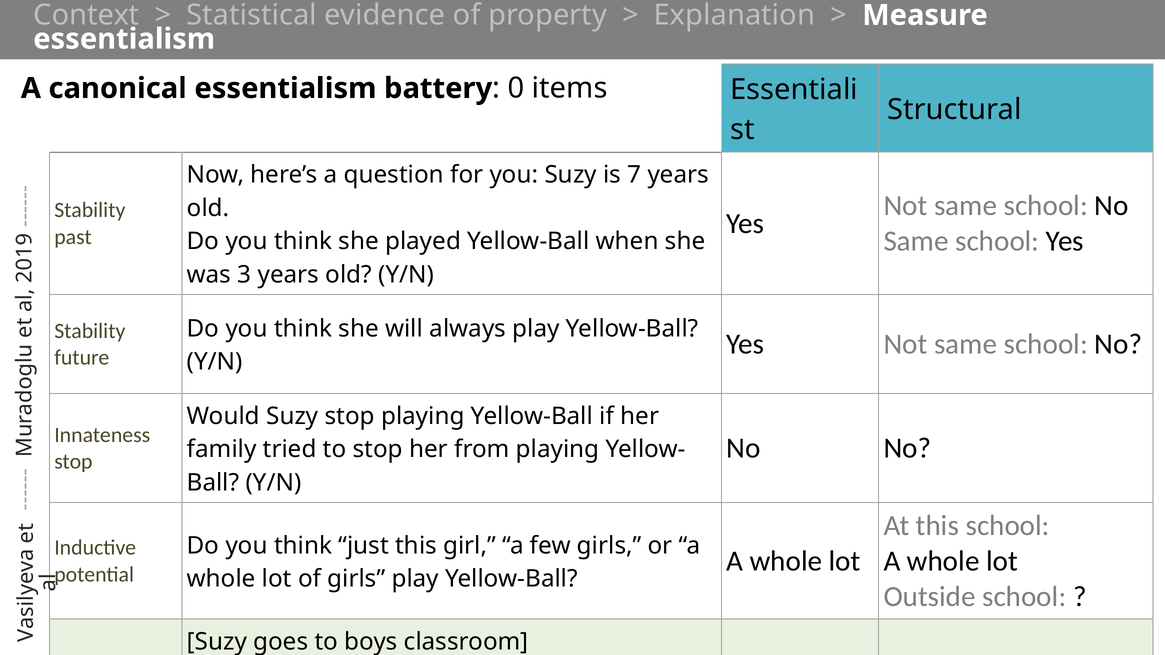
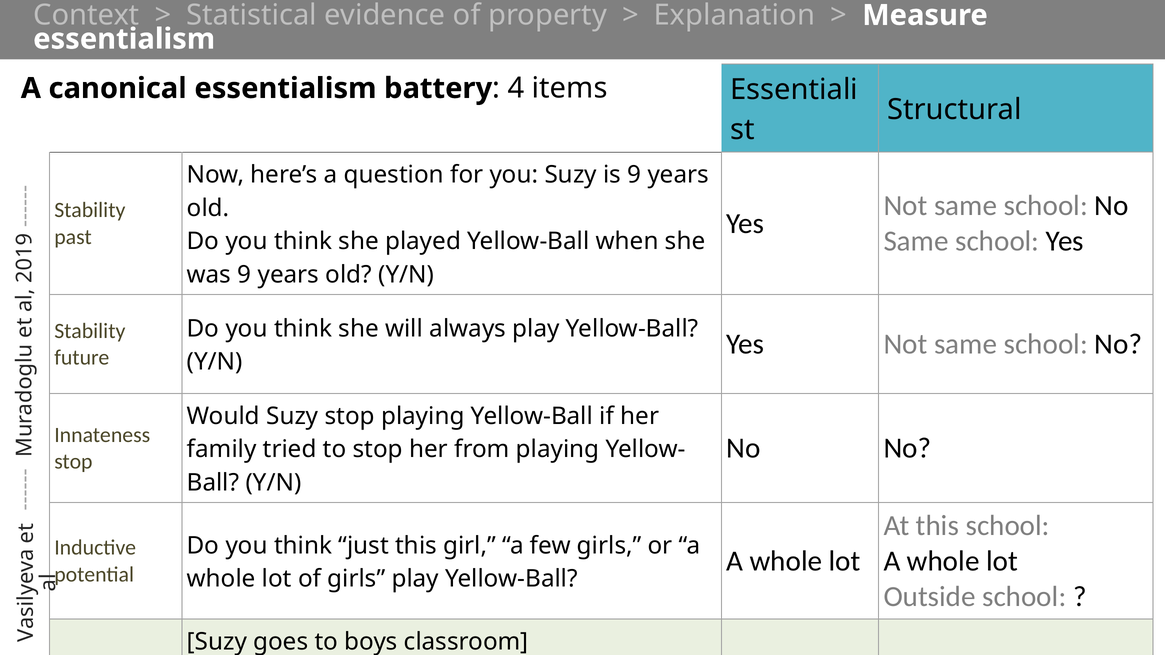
0 at (516, 88): 0 -> 4
is 7: 7 -> 9
was 3: 3 -> 9
